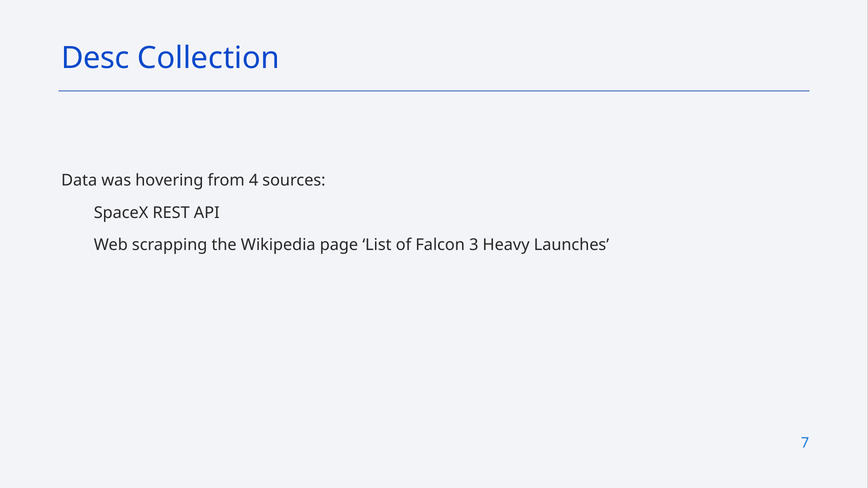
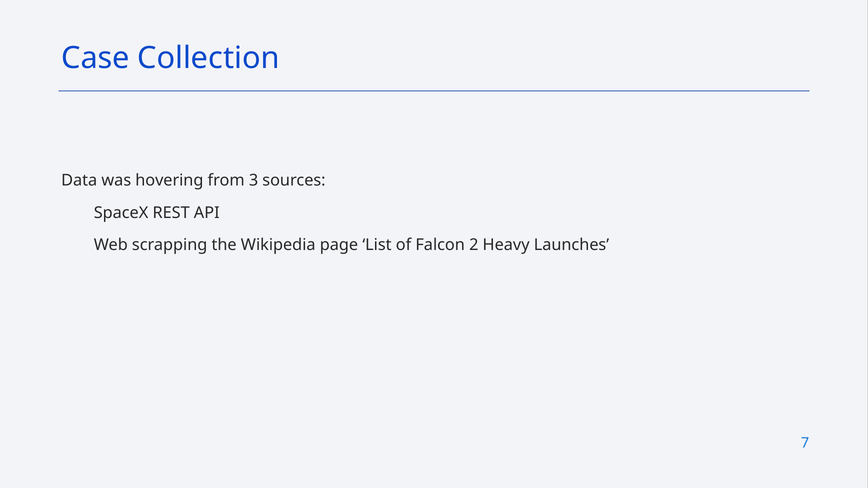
Desc: Desc -> Case
4: 4 -> 3
3: 3 -> 2
